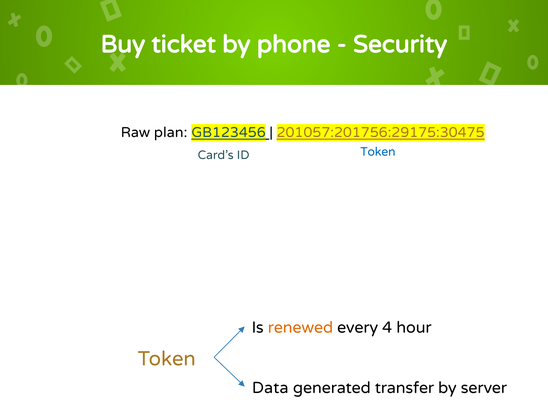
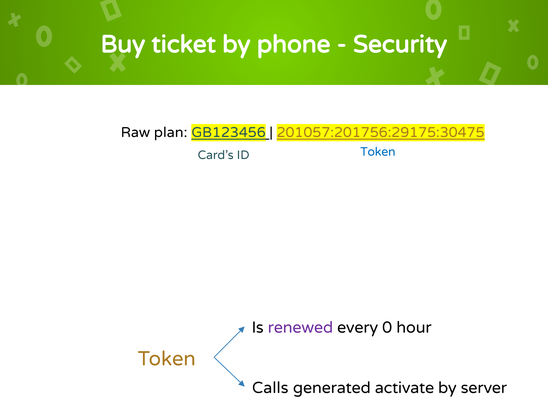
renewed colour: orange -> purple
4: 4 -> 0
Data: Data -> Calls
transfer: transfer -> activate
